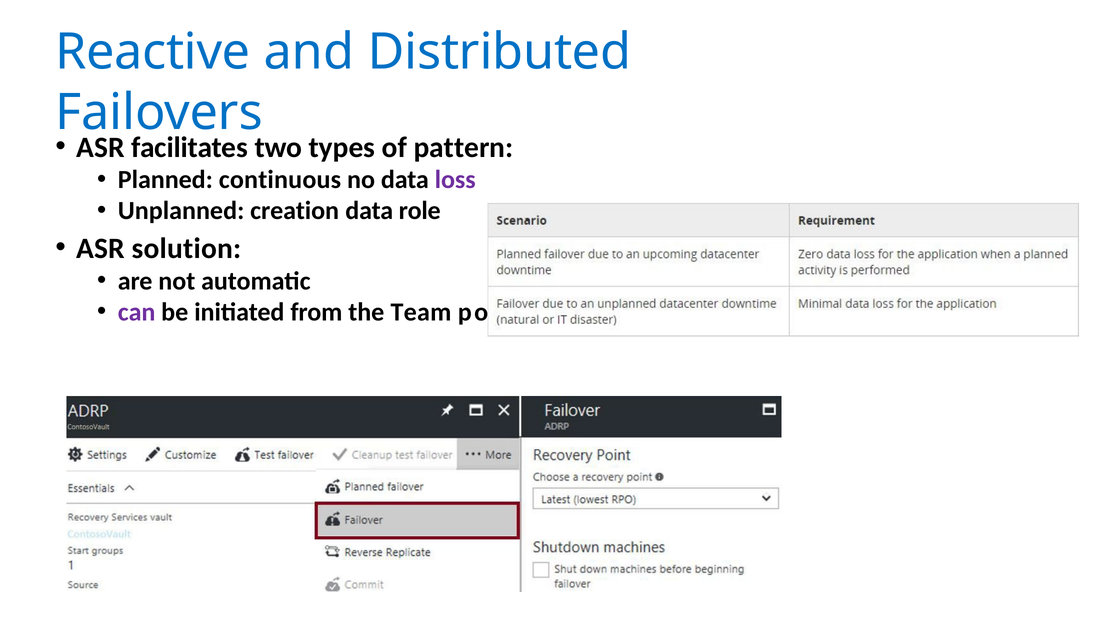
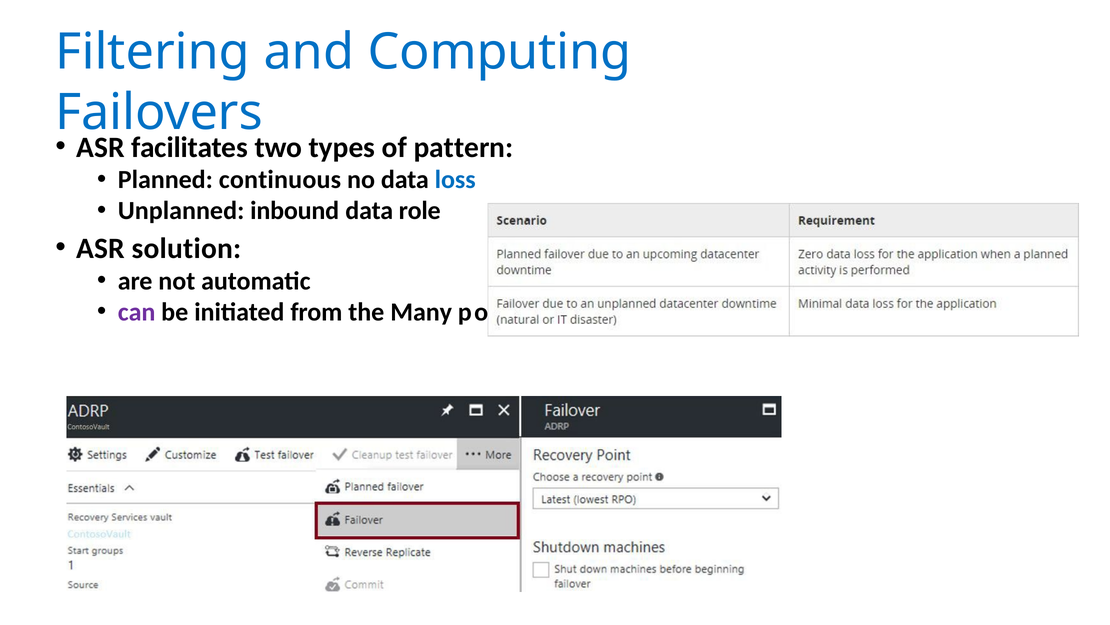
Reactive: Reactive -> Filtering
Distributed: Distributed -> Computing
loss colour: purple -> blue
creation: creation -> inbound
Team: Team -> Many
